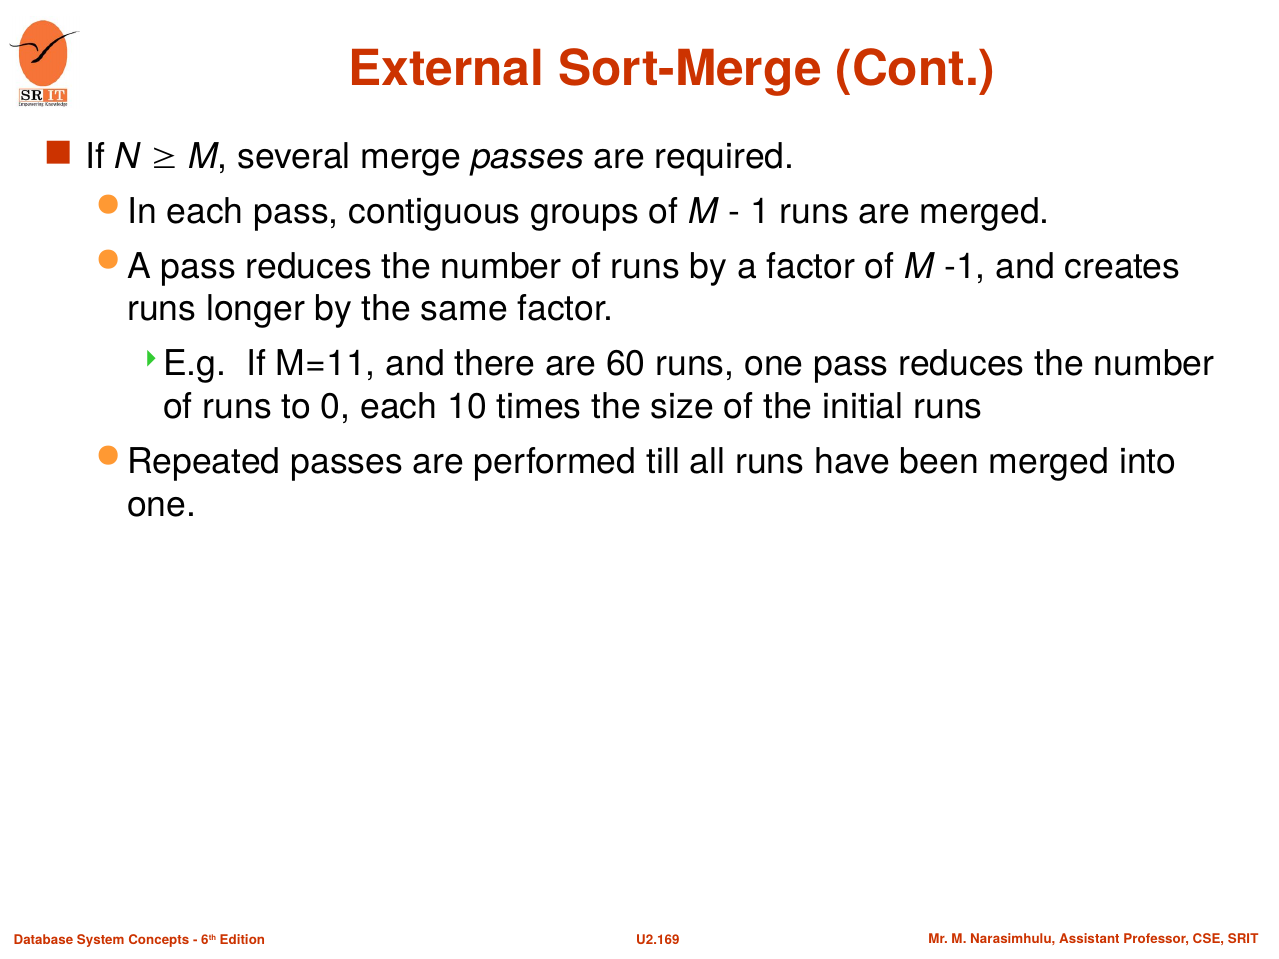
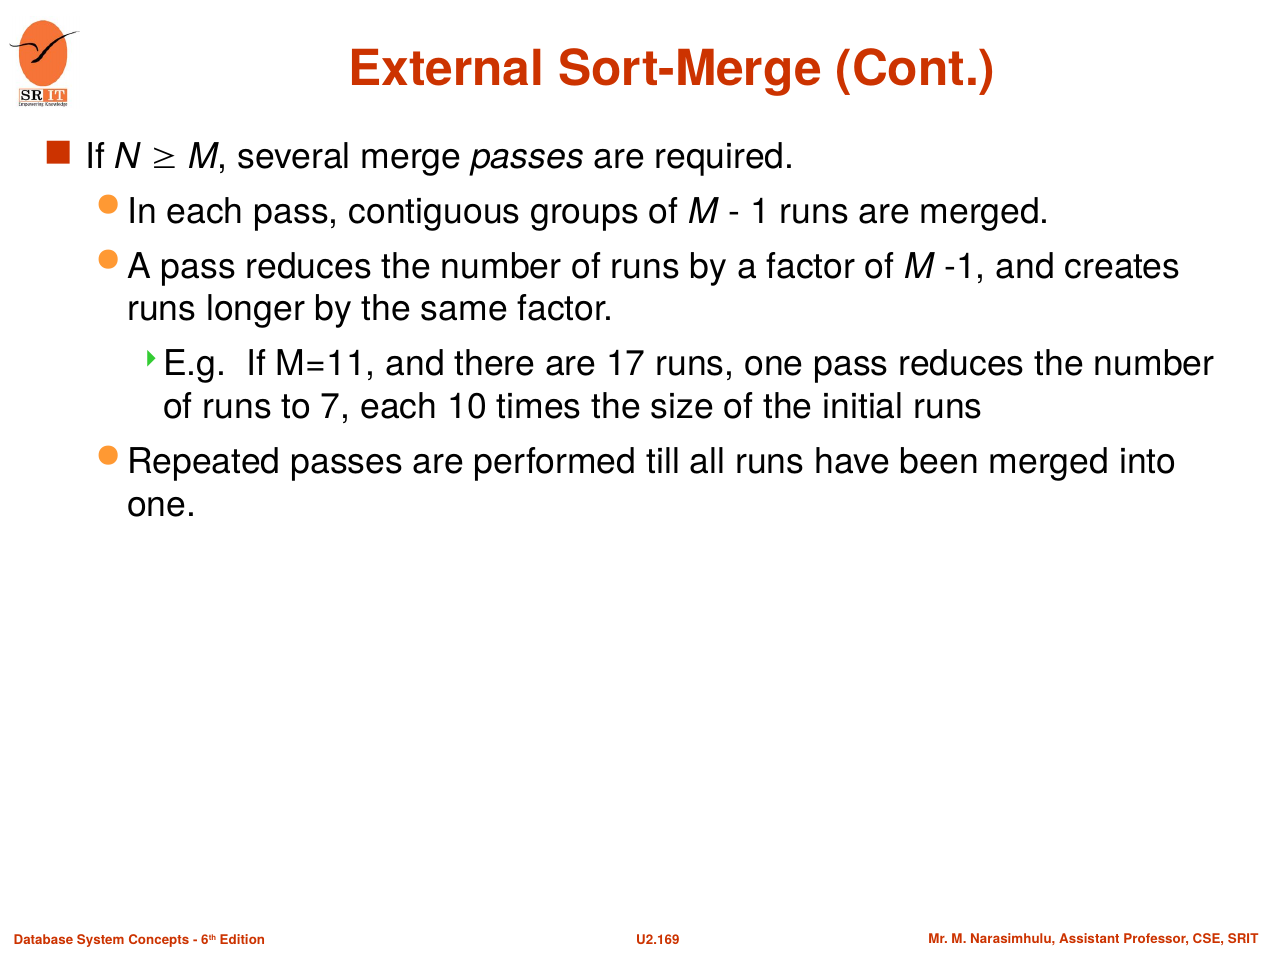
60: 60 -> 17
0: 0 -> 7
